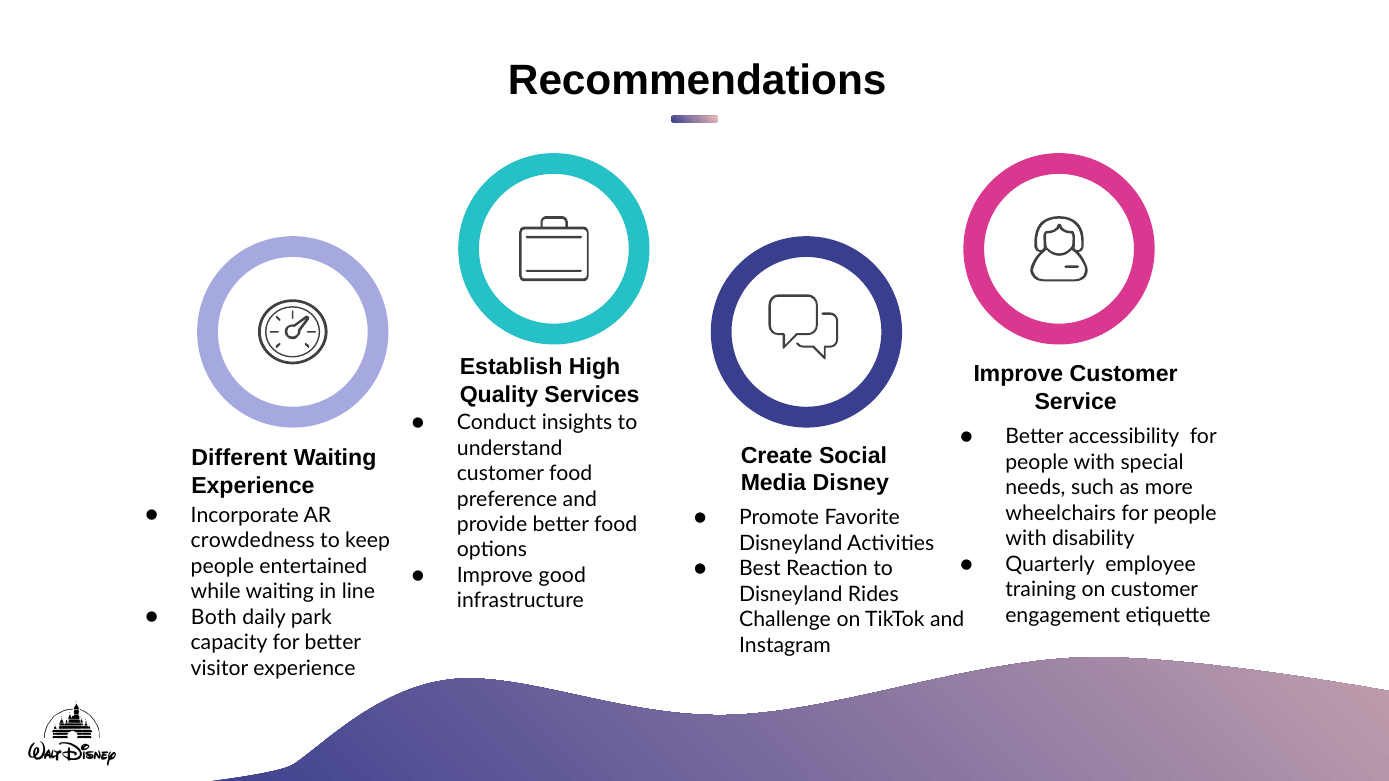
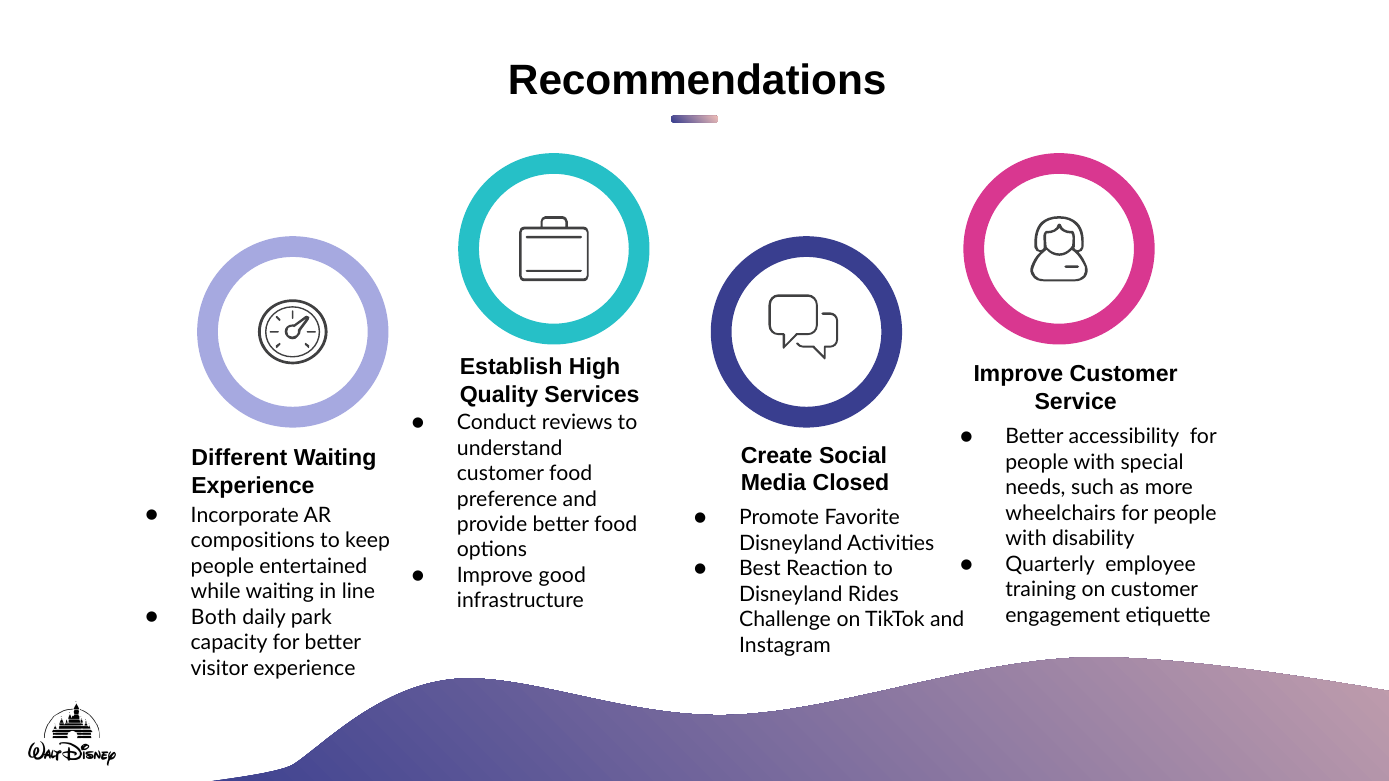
insights: insights -> reviews
Disney: Disney -> Closed
crowdedness: crowdedness -> compositions
